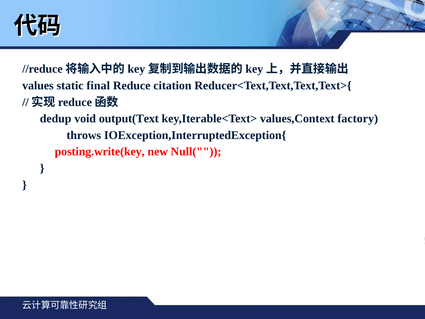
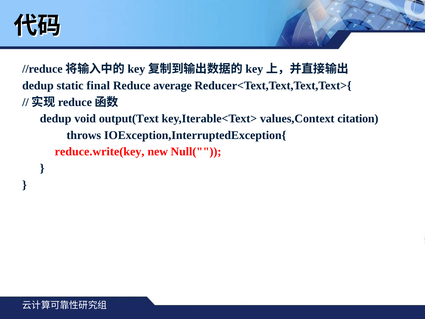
values at (38, 86): values -> dedup
citation: citation -> average
factory: factory -> citation
posting.write(key: posting.write(key -> reduce.write(key
